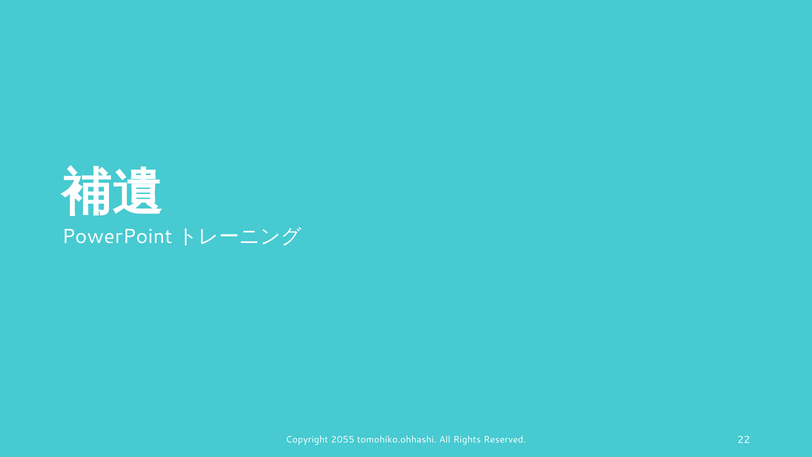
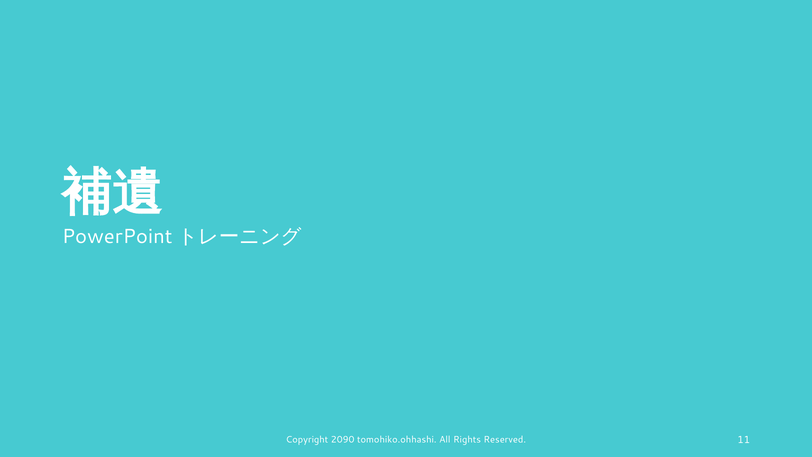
2055: 2055 -> 2090
22: 22 -> 11
